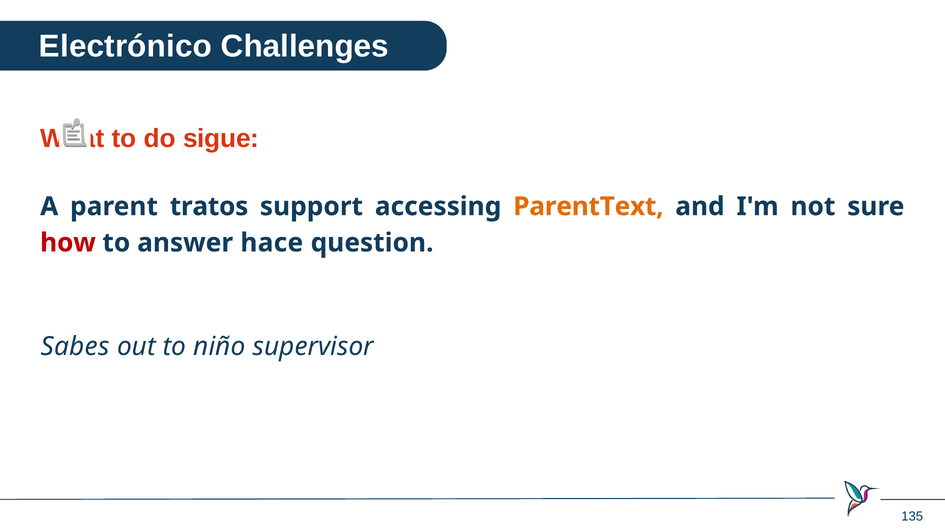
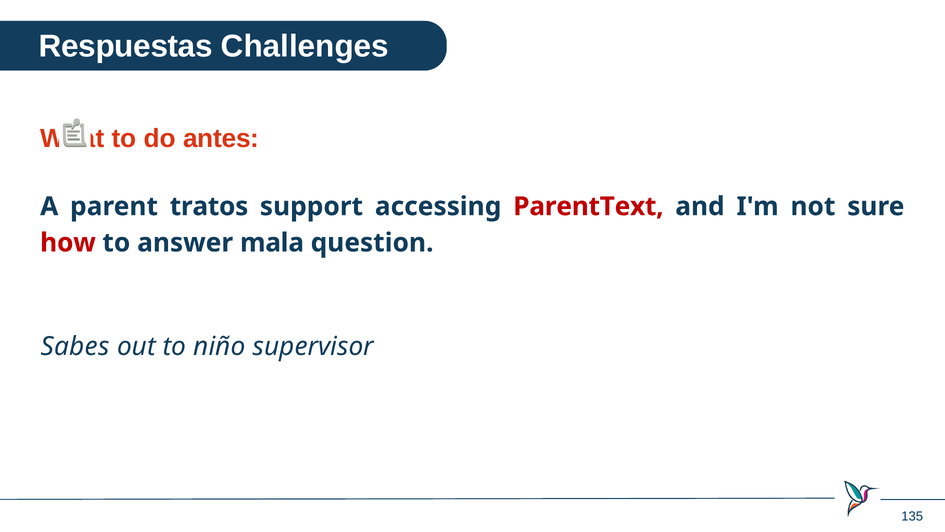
Electrónico: Electrónico -> Respuestas
sigue: sigue -> antes
ParentText colour: orange -> red
hace: hace -> mala
